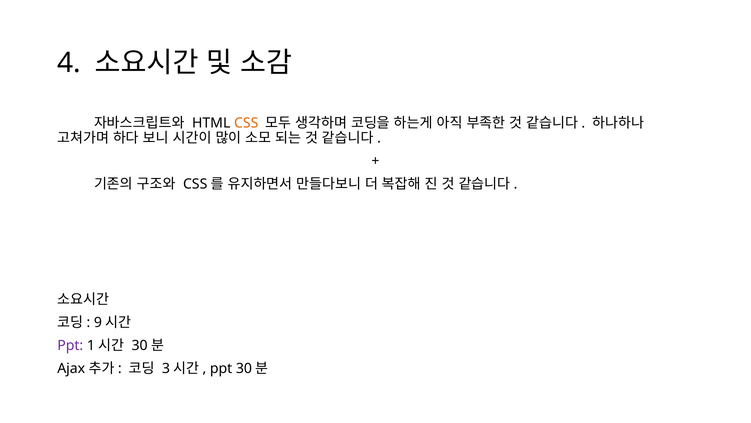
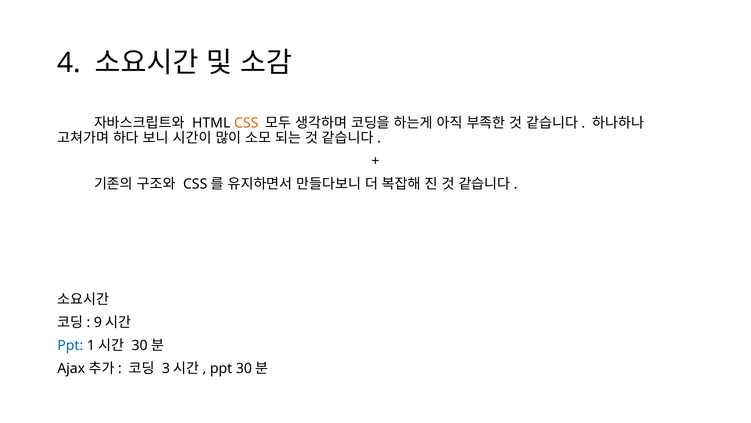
Ppt at (70, 345) colour: purple -> blue
